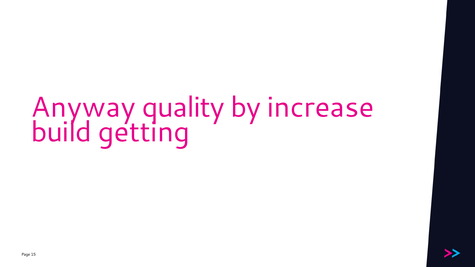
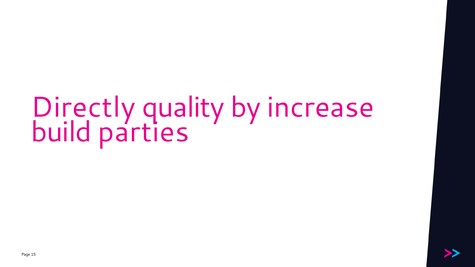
Anyway: Anyway -> Directly
getting: getting -> parties
